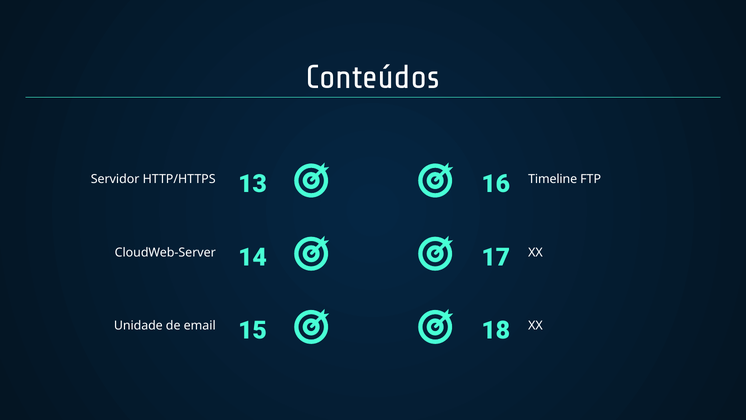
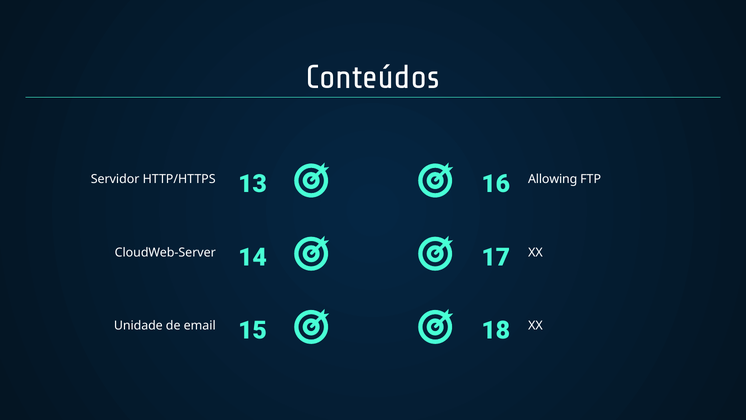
Timeline: Timeline -> Allowing
